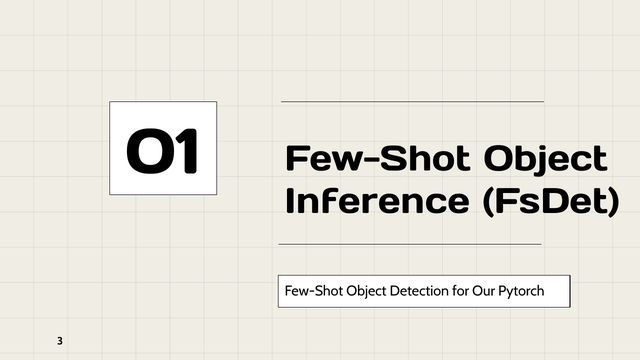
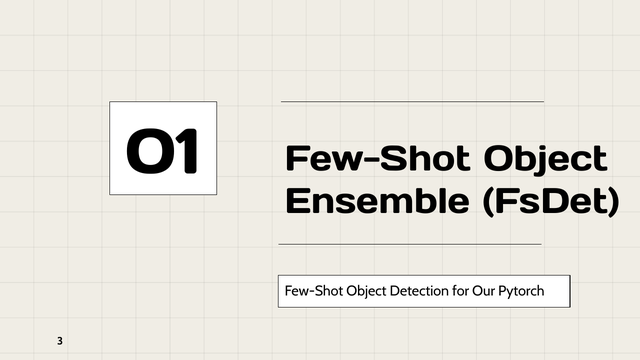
Inference: Inference -> Ensemble
